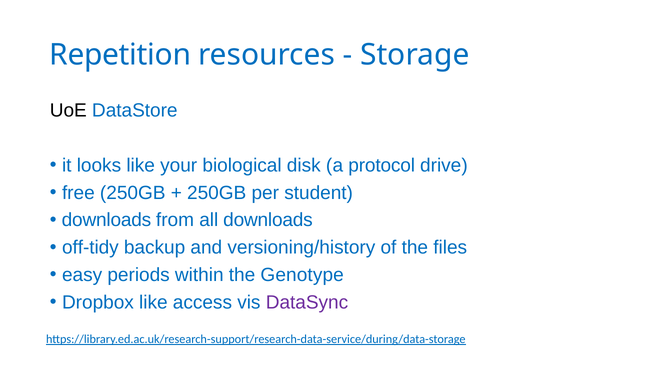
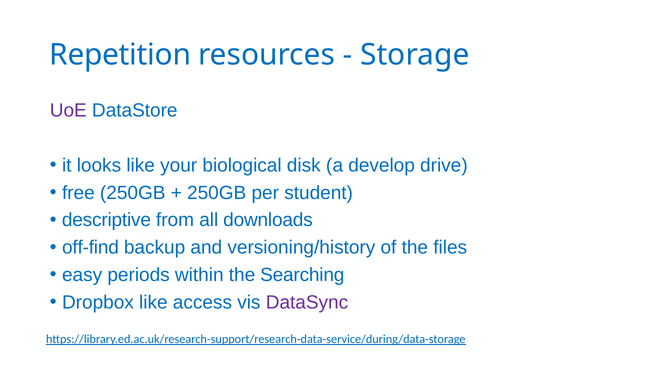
UoE colour: black -> purple
protocol: protocol -> develop
downloads at (106, 220): downloads -> descriptive
off-tidy: off-tidy -> off-find
Genotype: Genotype -> Searching
